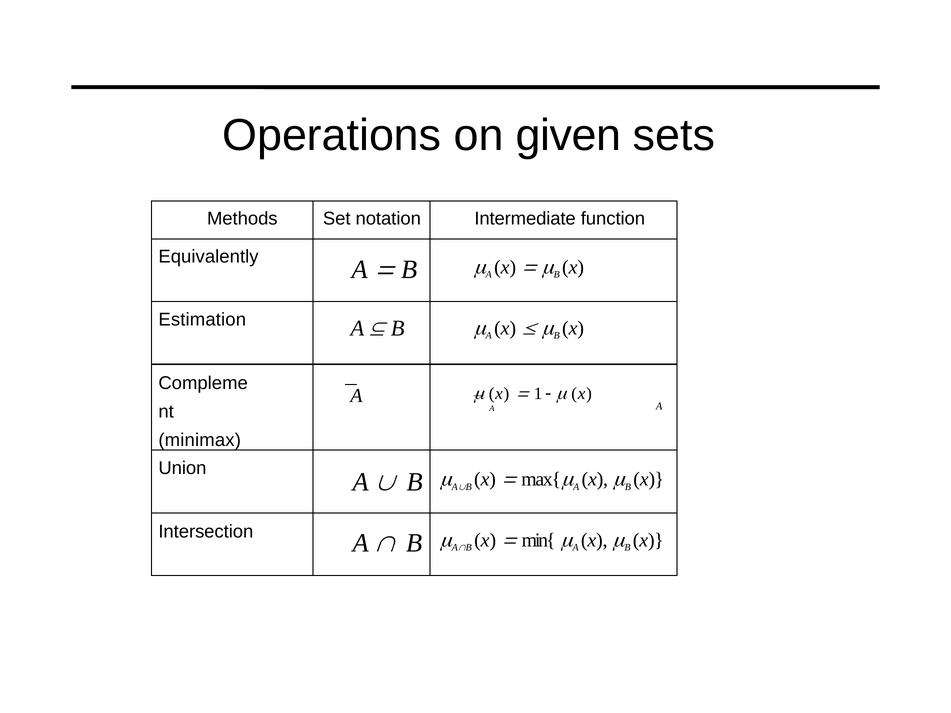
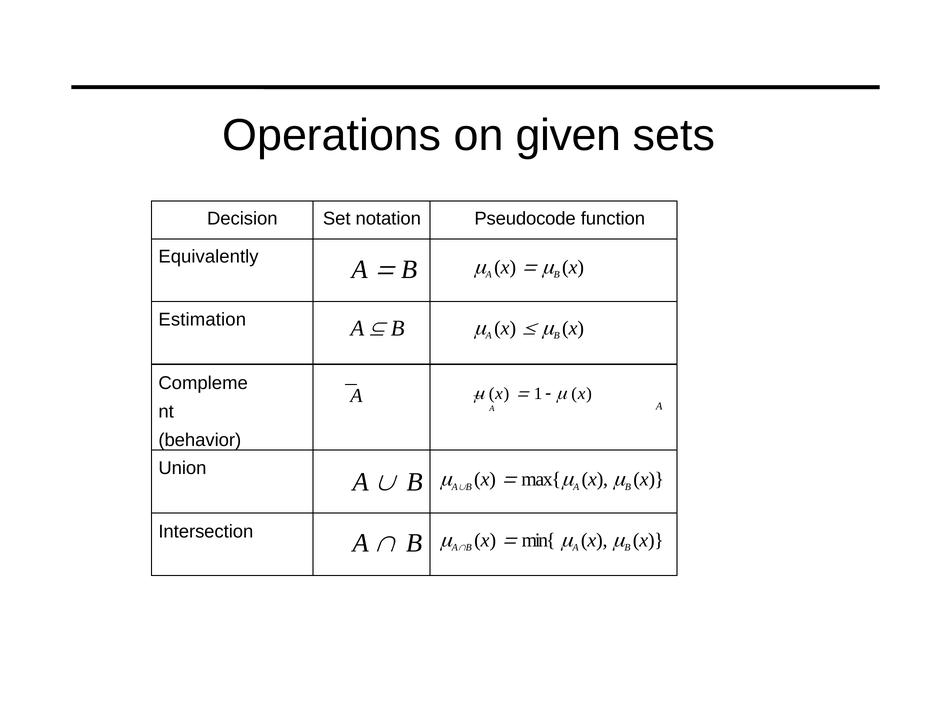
Methods: Methods -> Decision
Intermediate: Intermediate -> Pseudocode
minimax: minimax -> behavior
